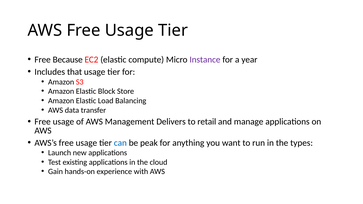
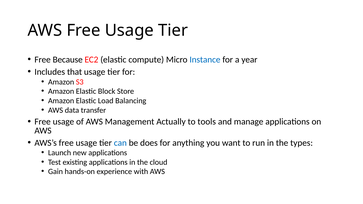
Instance colour: purple -> blue
Delivers: Delivers -> Actually
retail: retail -> tools
peak: peak -> does
